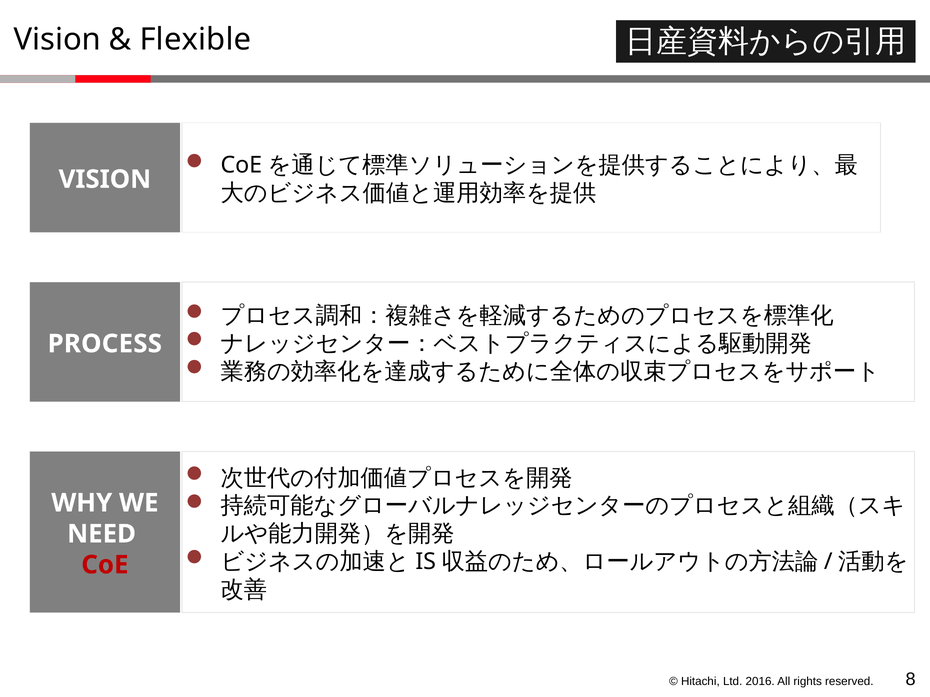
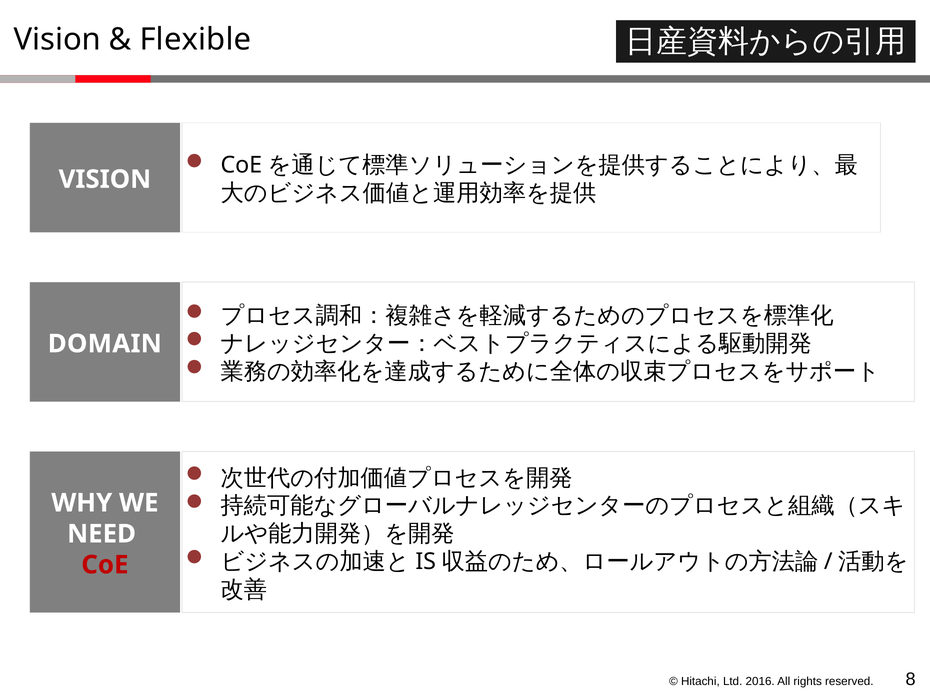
PROCESS: PROCESS -> DOMAIN
